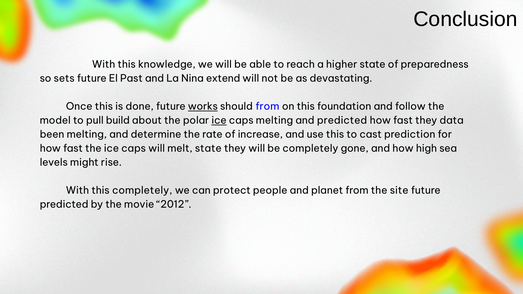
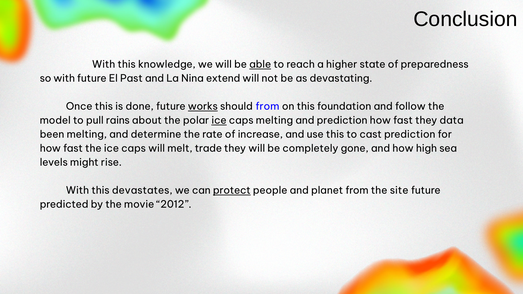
able underline: none -> present
so sets: sets -> with
build: build -> rains
and predicted: predicted -> prediction
melt state: state -> trade
this completely: completely -> devastates
protect underline: none -> present
